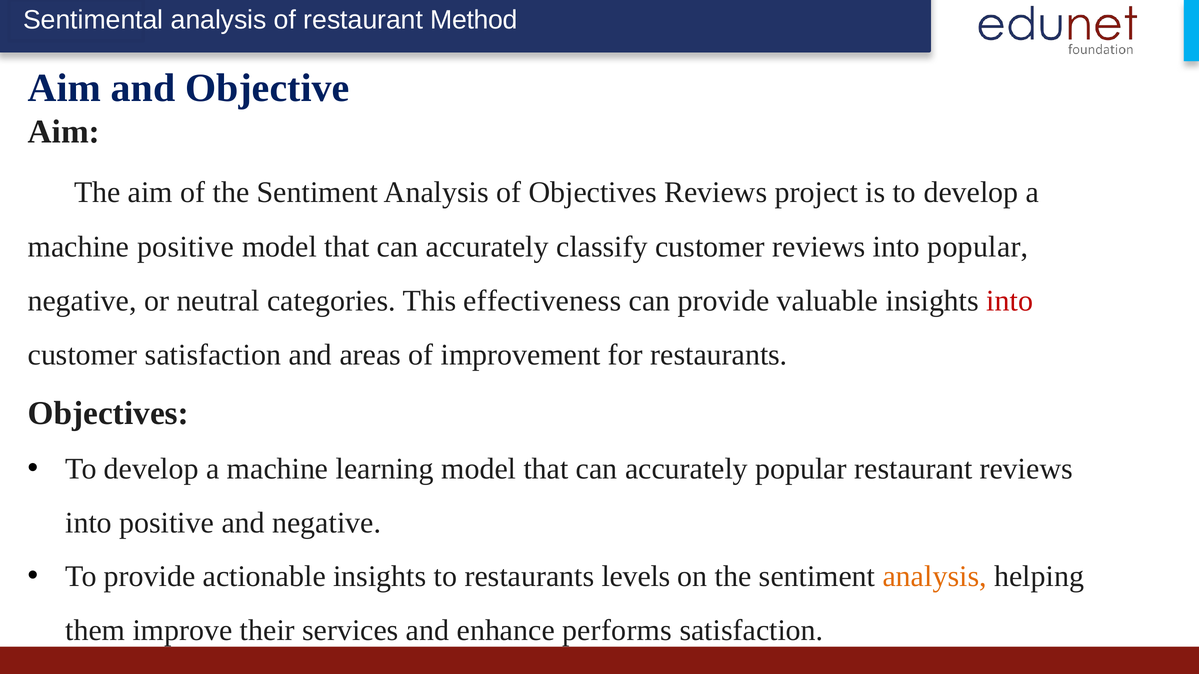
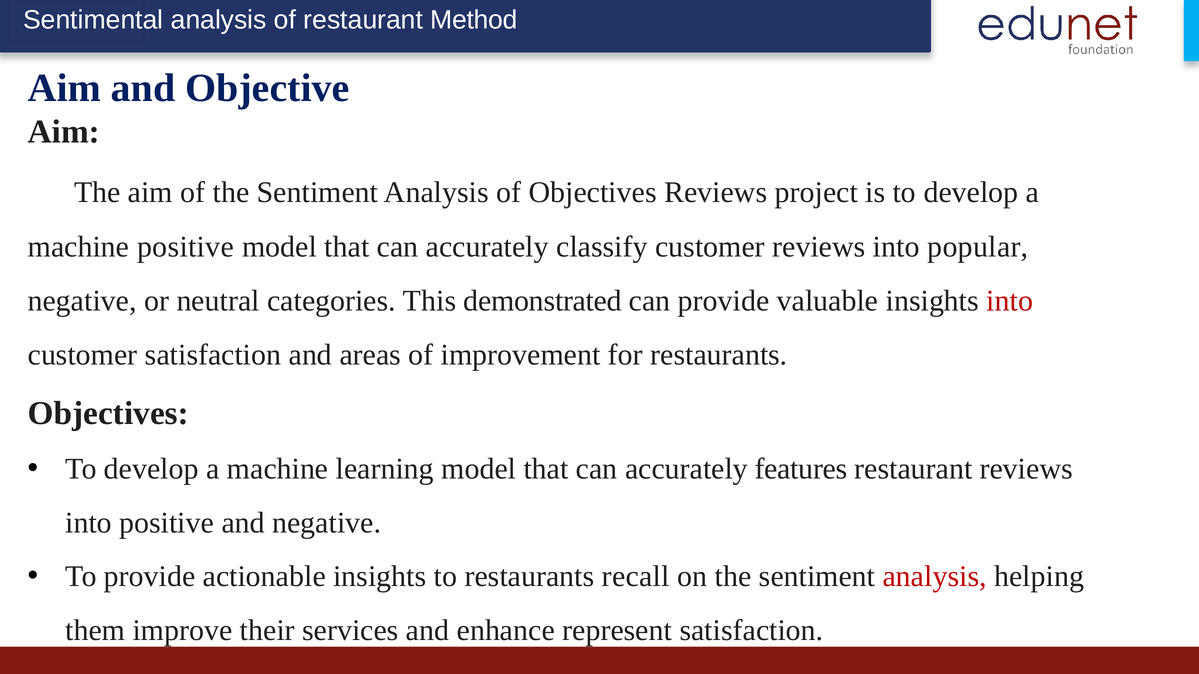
effectiveness: effectiveness -> demonstrated
accurately popular: popular -> features
levels: levels -> recall
analysis at (935, 577) colour: orange -> red
performs: performs -> represent
